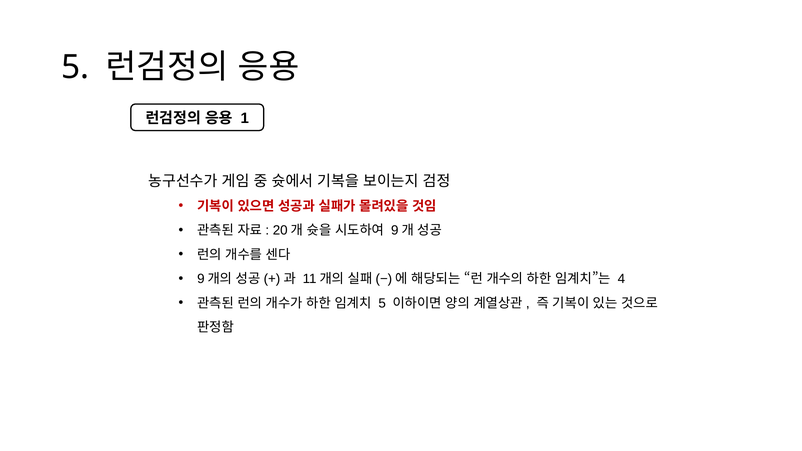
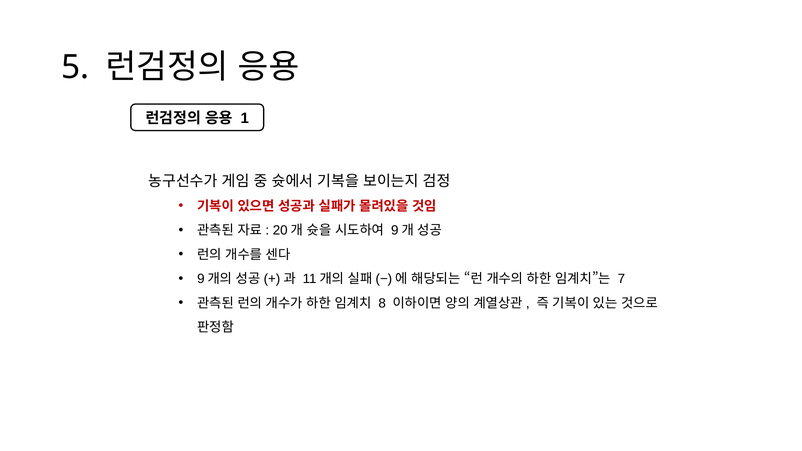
4: 4 -> 7
5 at (382, 303): 5 -> 8
